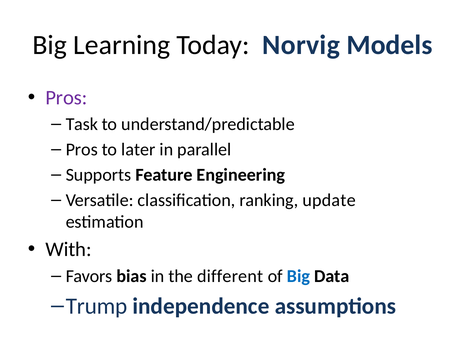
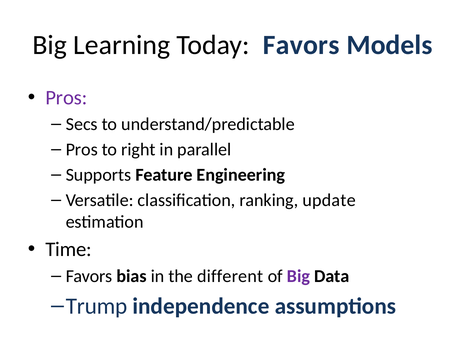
Today Norvig: Norvig -> Favors
Task: Task -> Secs
later: later -> right
With: With -> Time
Big at (298, 276) colour: blue -> purple
